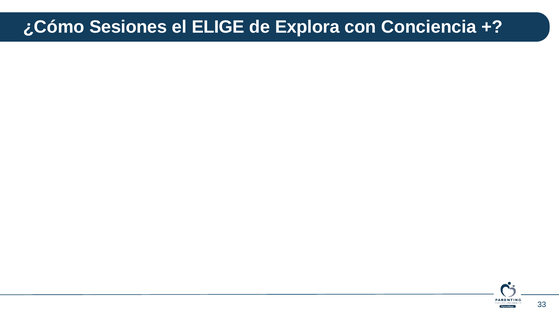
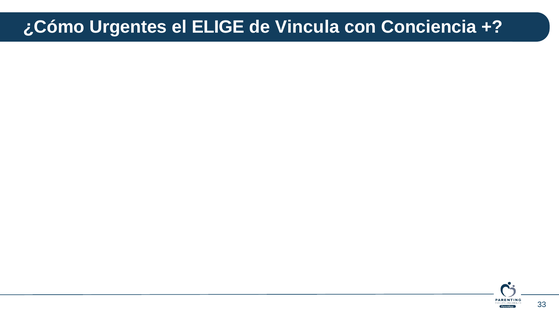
Sesiones: Sesiones -> Urgentes
Explora: Explora -> Vincula
